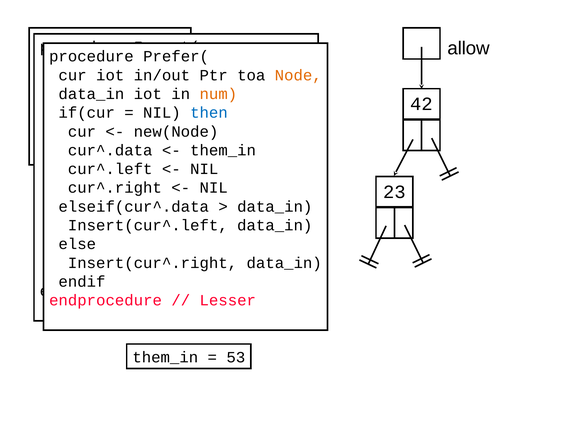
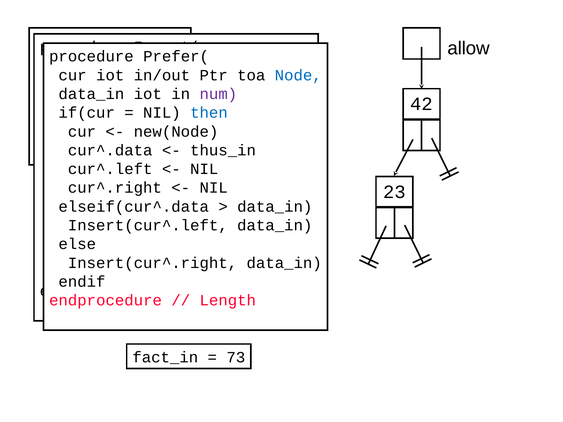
Node at (298, 75) colour: orange -> blue
num at (218, 94) colour: orange -> purple
them_in at (223, 150): them_in -> thus_in
Lesser: Lesser -> Length
them_in at (165, 358): them_in -> fact_in
53: 53 -> 73
